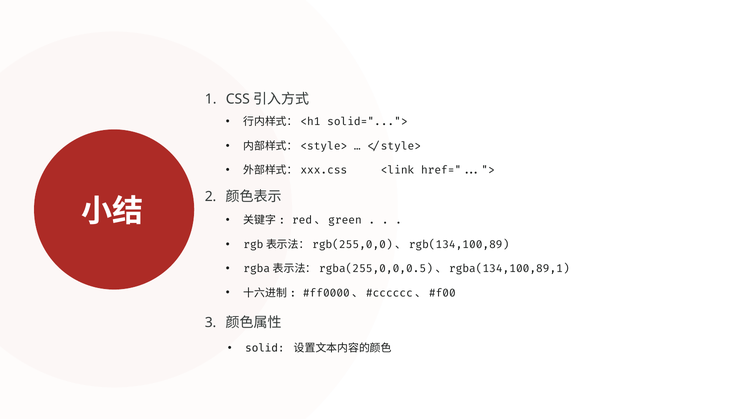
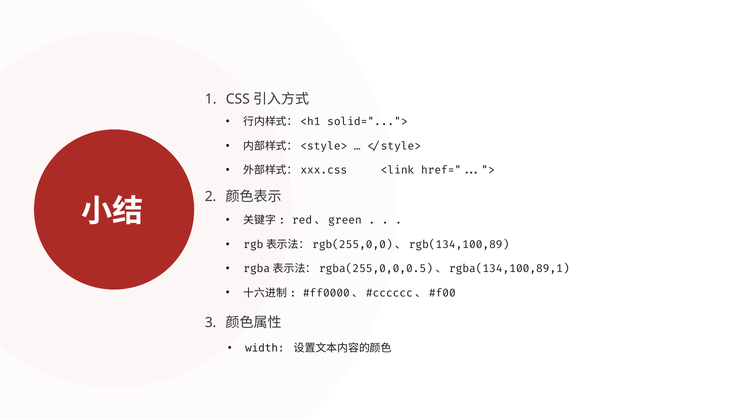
solid: solid -> width
